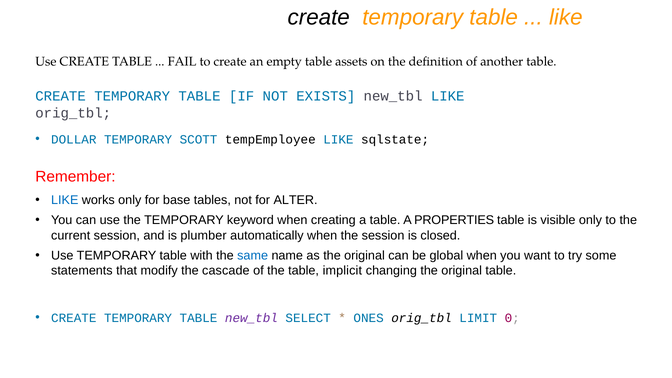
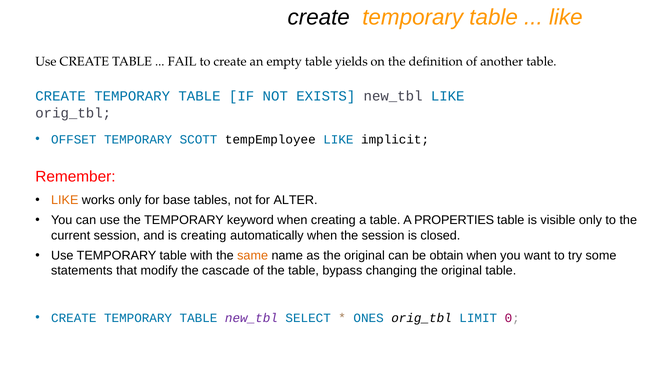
assets: assets -> yields
DOLLAR: DOLLAR -> OFFSET
sqlstate: sqlstate -> implicit
LIKE at (65, 200) colour: blue -> orange
is plumber: plumber -> creating
same colour: blue -> orange
global: global -> obtain
implicit: implicit -> bypass
